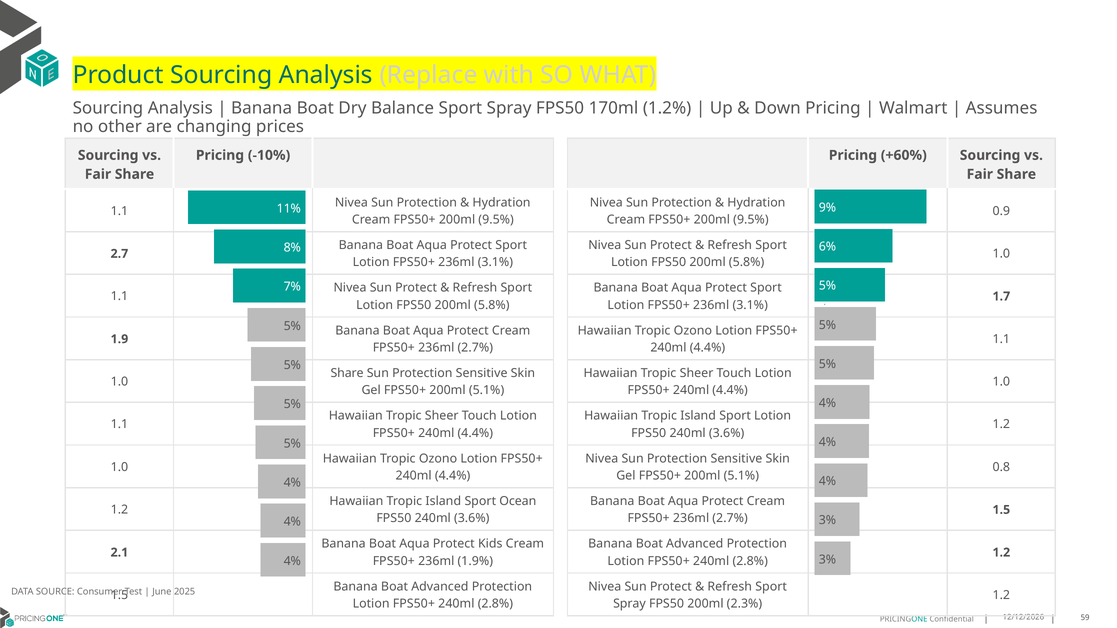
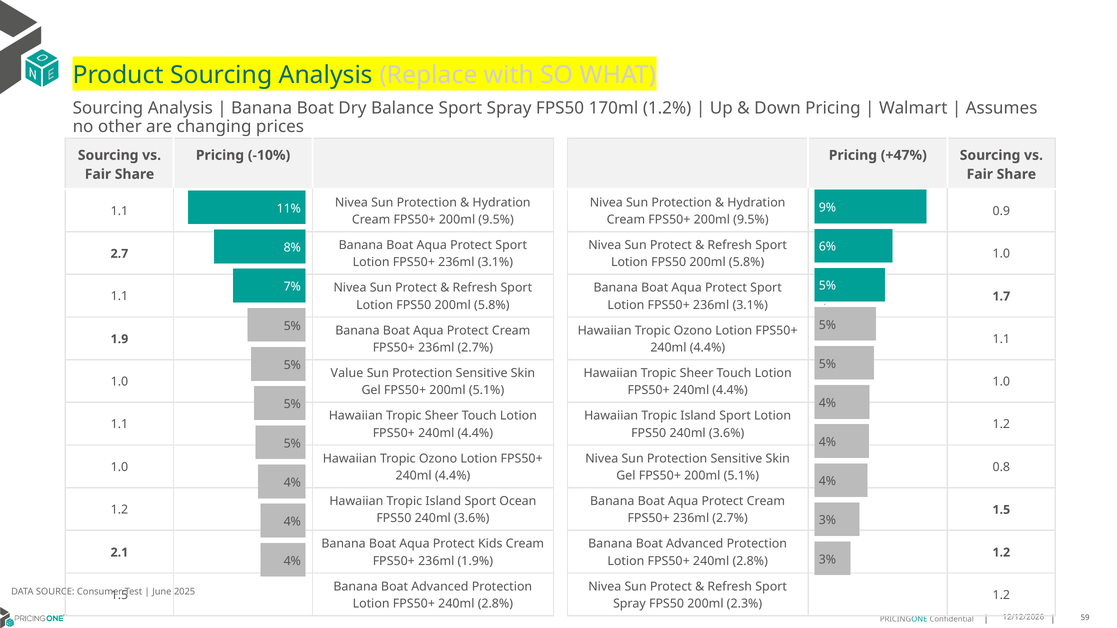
+60%: +60% -> +47%
Share at (347, 373): Share -> Value
